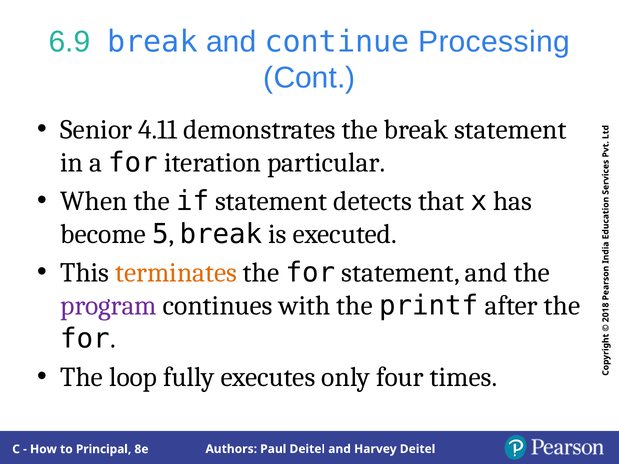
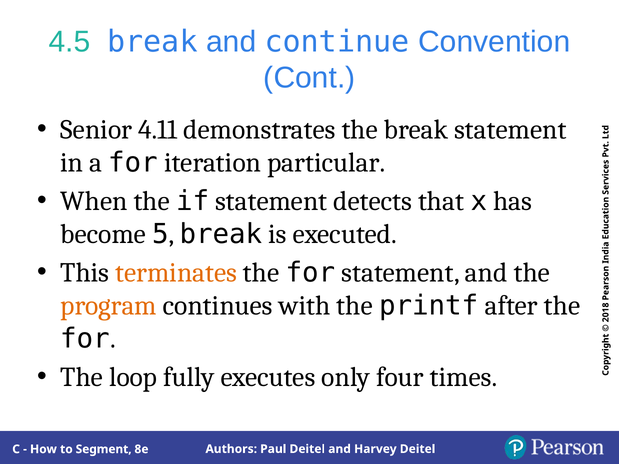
6.9: 6.9 -> 4.5
Processing: Processing -> Convention
program colour: purple -> orange
Principal: Principal -> Segment
